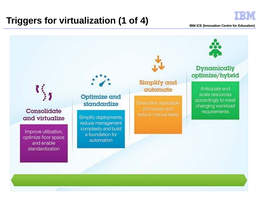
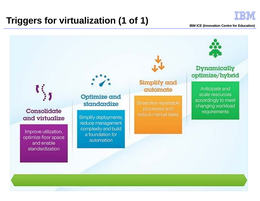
of 4: 4 -> 1
